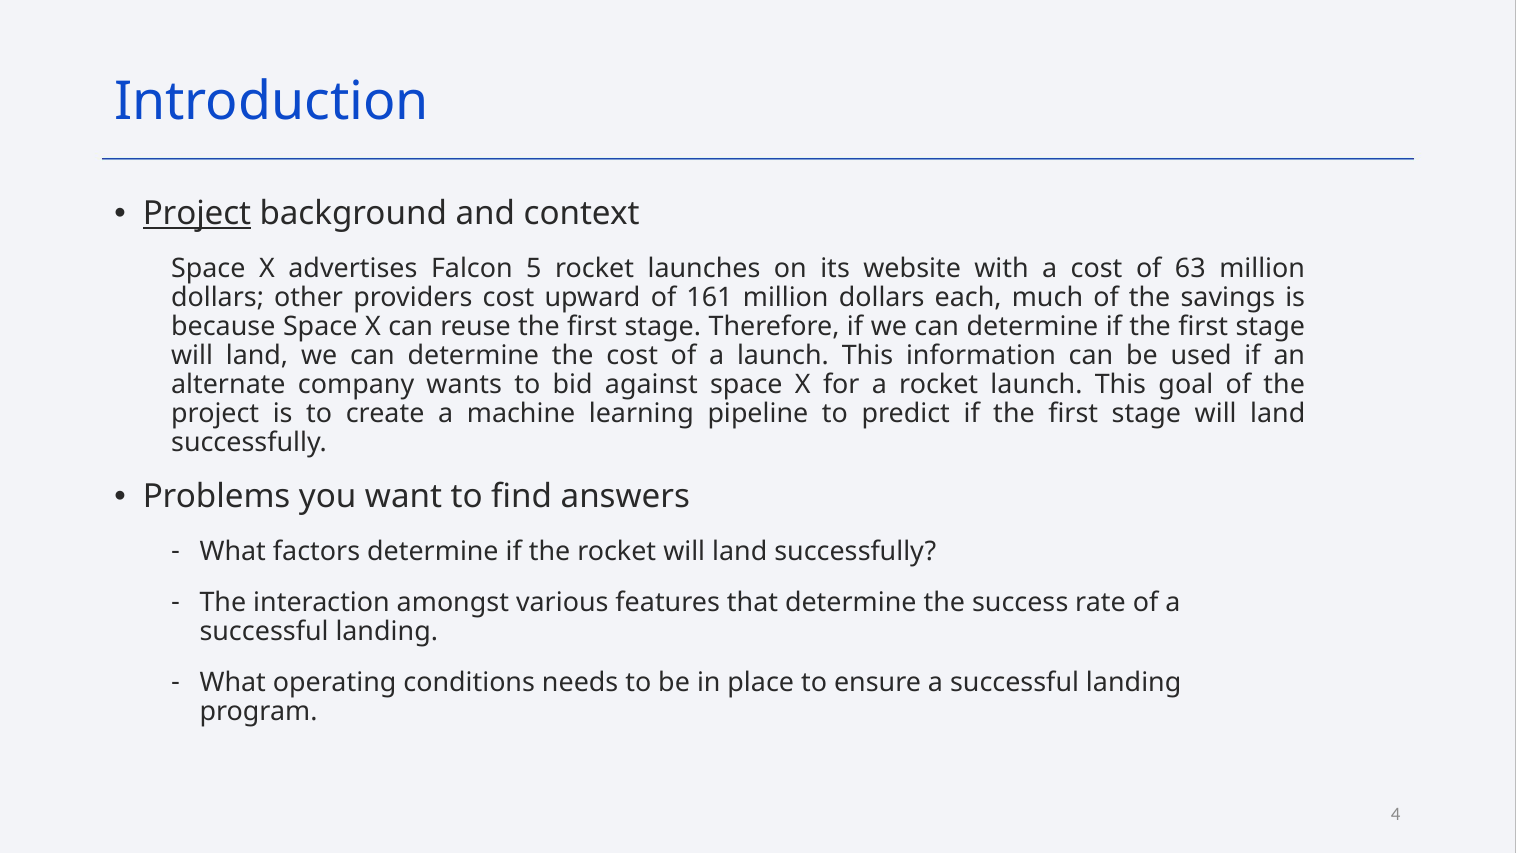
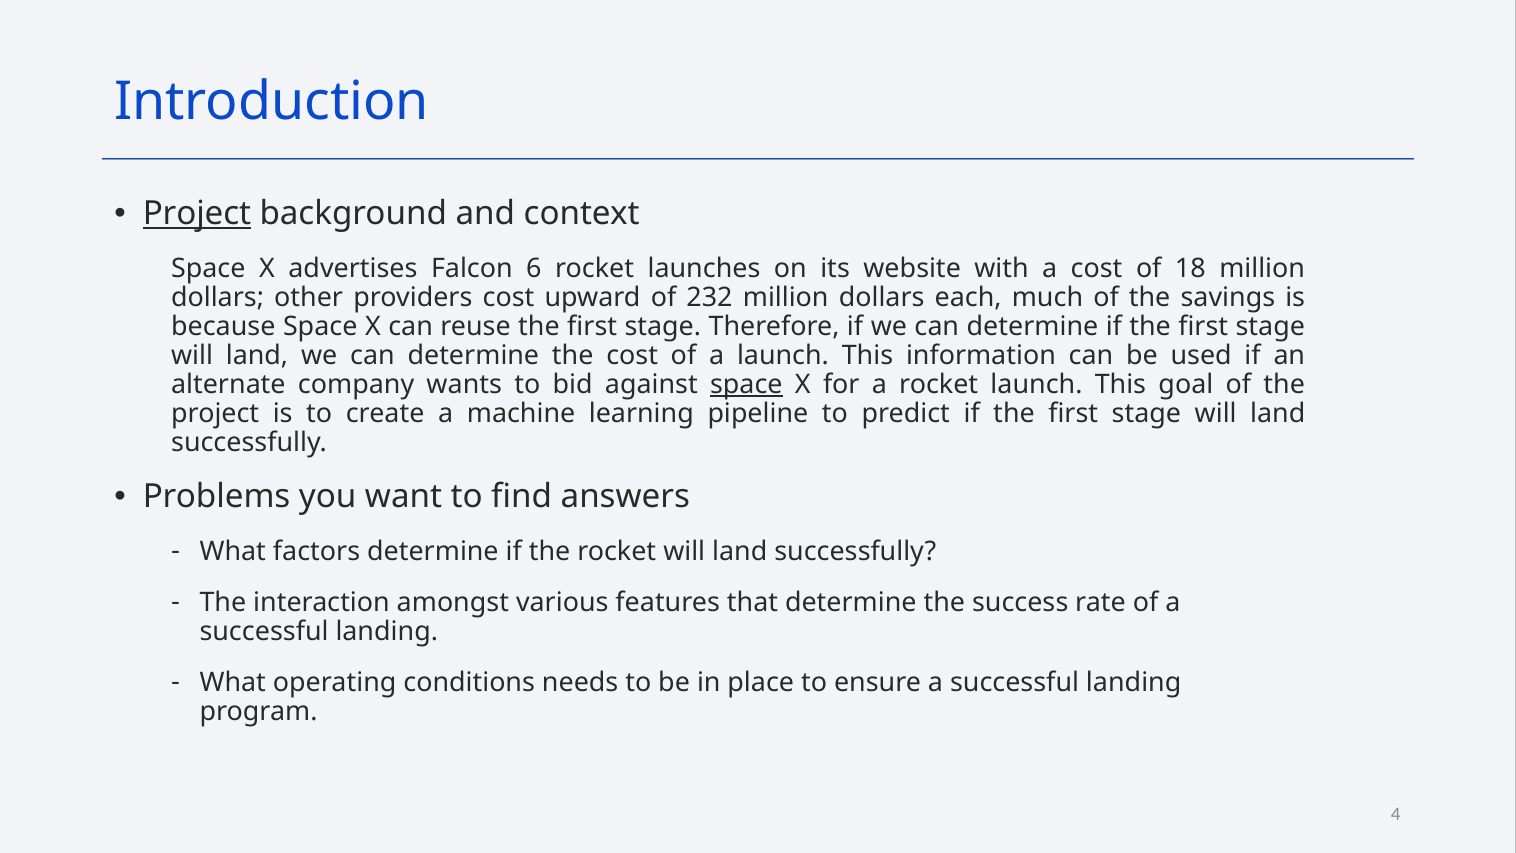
5: 5 -> 6
63: 63 -> 18
161: 161 -> 232
space at (746, 384) underline: none -> present
